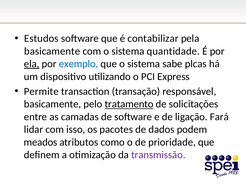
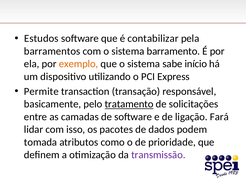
basicamente at (52, 51): basicamente -> barramentos
quantidade: quantidade -> barramento
ela underline: present -> none
exemplo colour: blue -> orange
plcas: plcas -> início
meados: meados -> tomada
